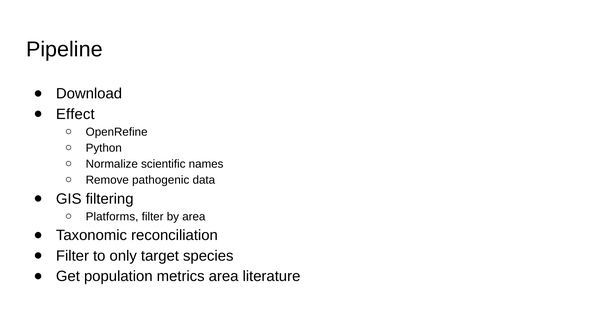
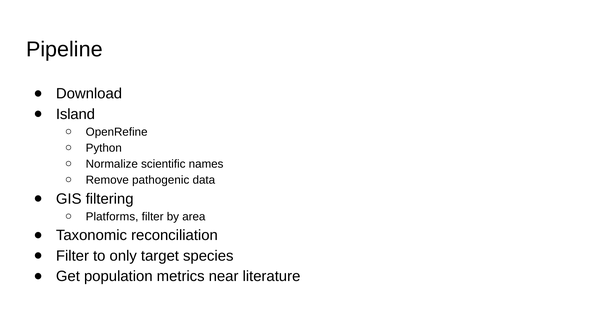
Effect: Effect -> Island
metrics area: area -> near
